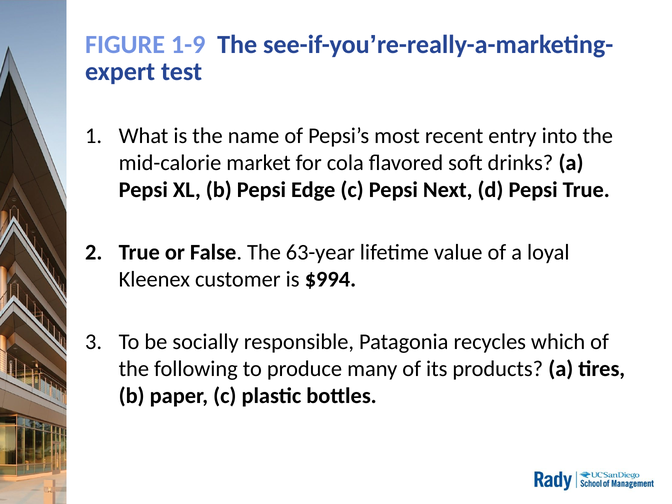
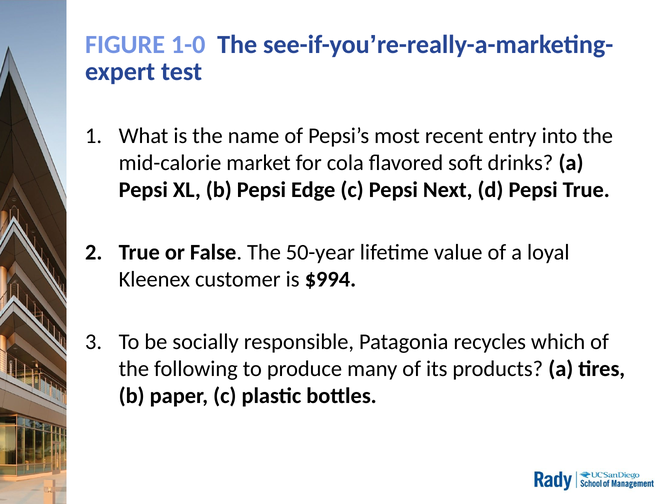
1-9: 1-9 -> 1-0
63-year: 63-year -> 50-year
